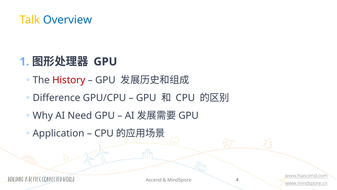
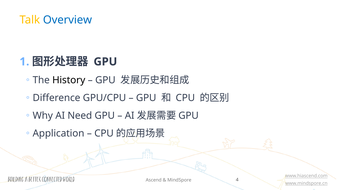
History colour: red -> black
